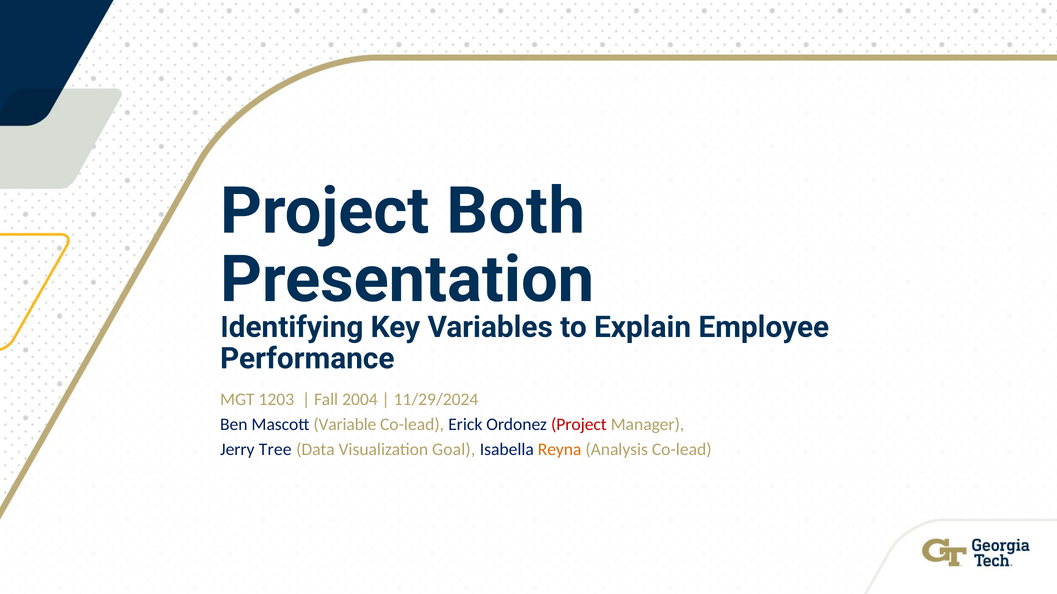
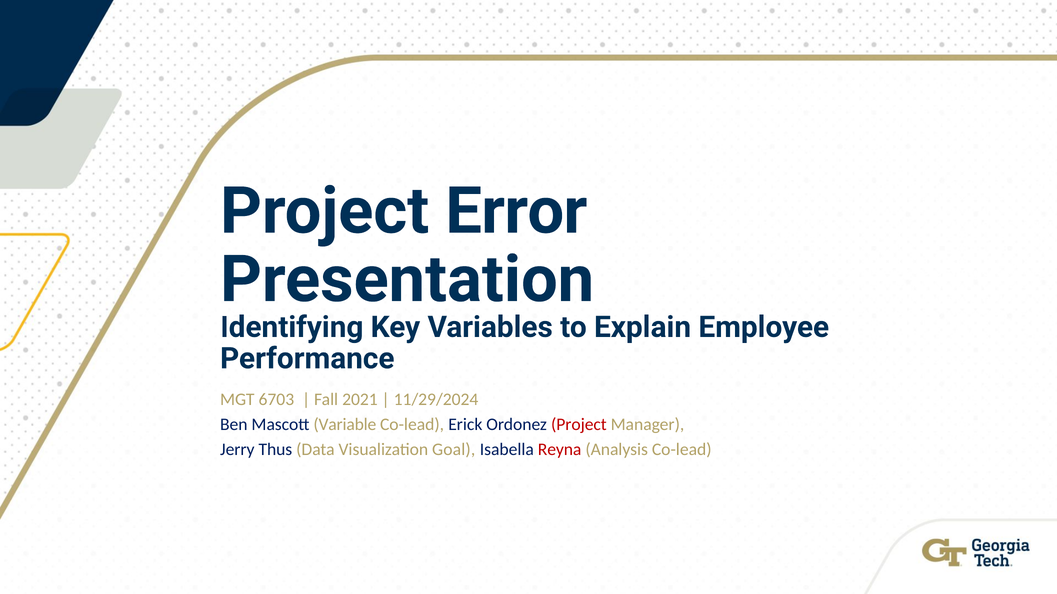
Both: Both -> Error
1203: 1203 -> 6703
2004: 2004 -> 2021
Tree: Tree -> Thus
Reyna colour: orange -> red
